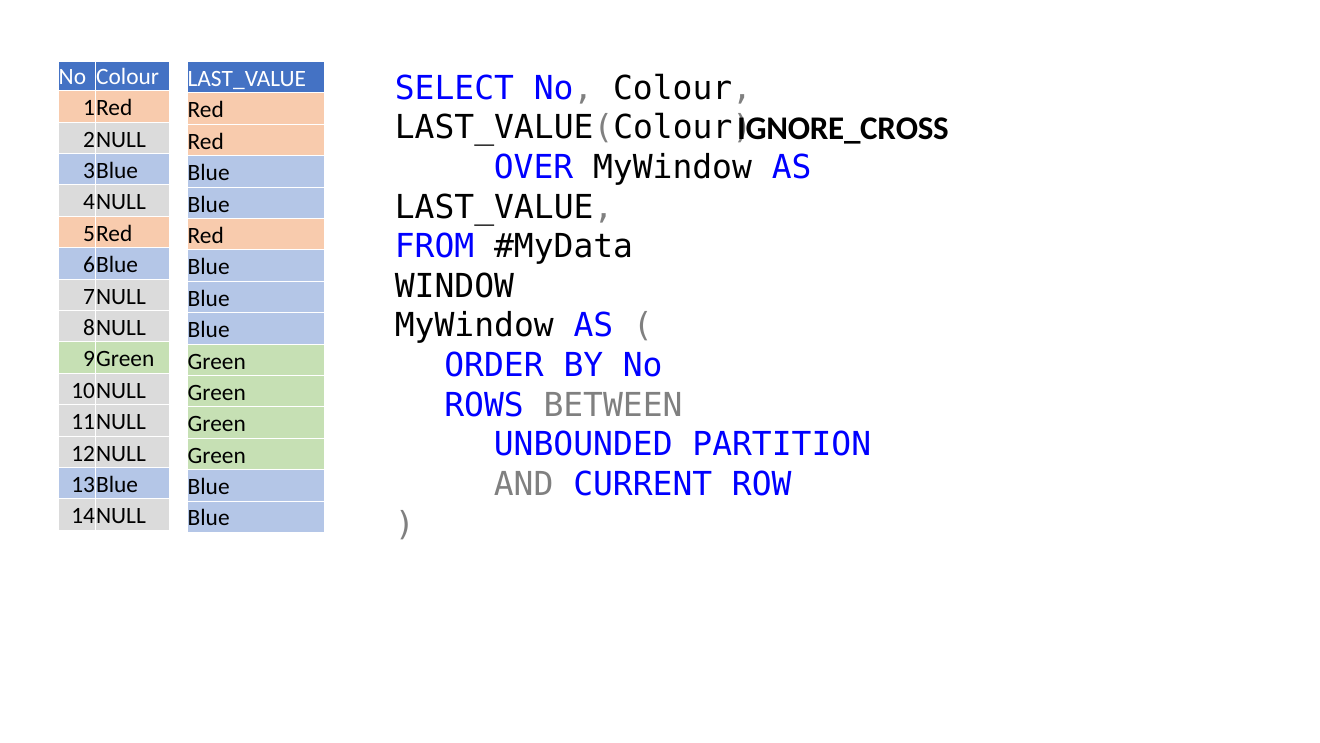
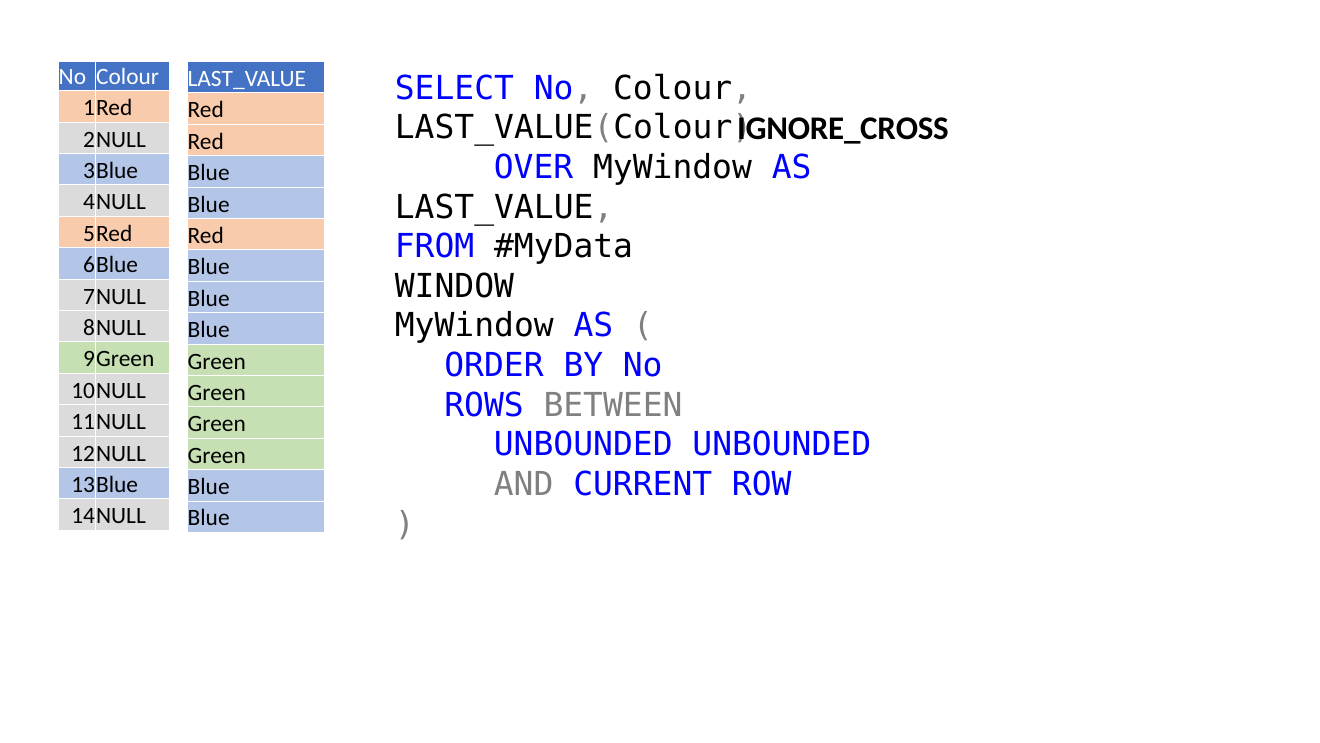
UNBOUNDED PARTITION: PARTITION -> UNBOUNDED
